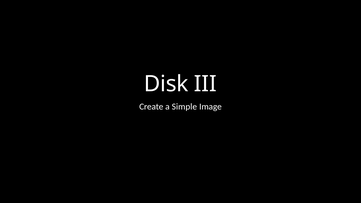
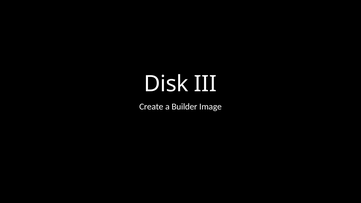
Simple: Simple -> Builder
